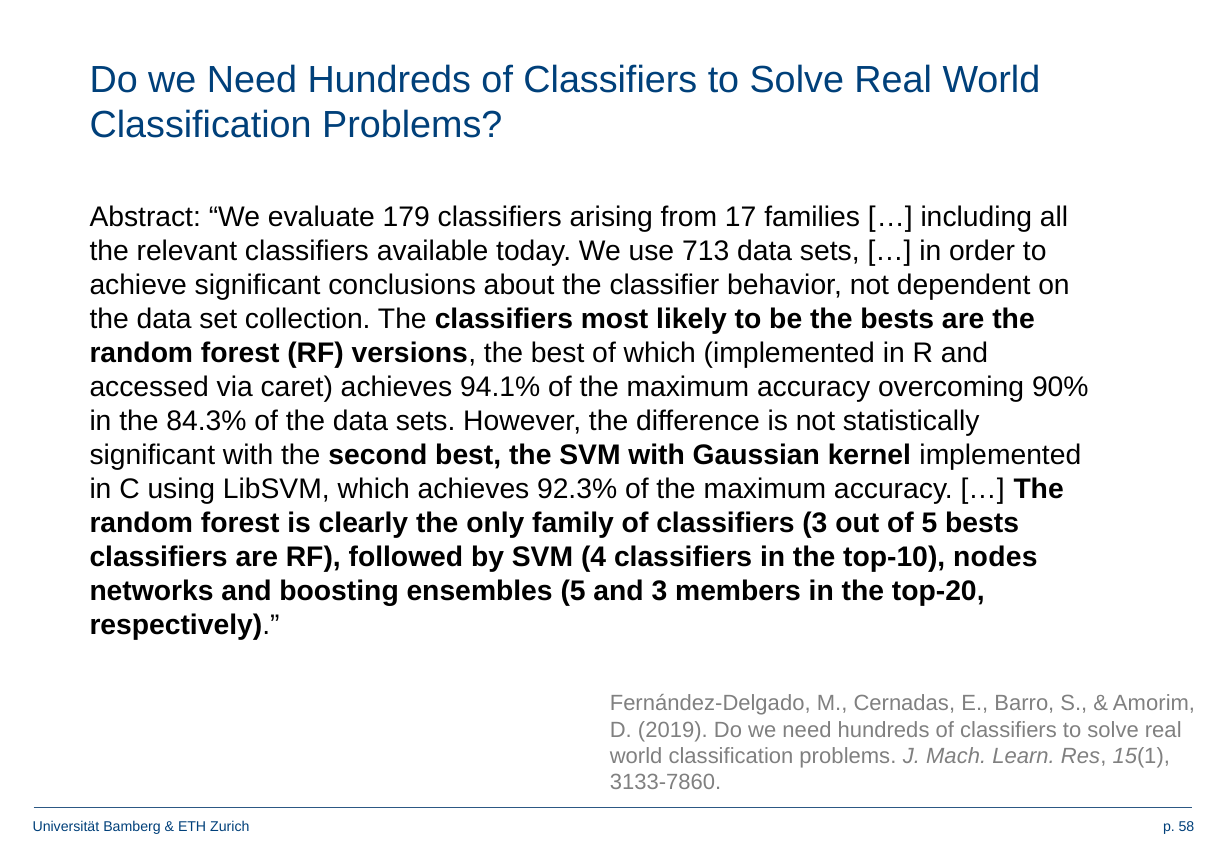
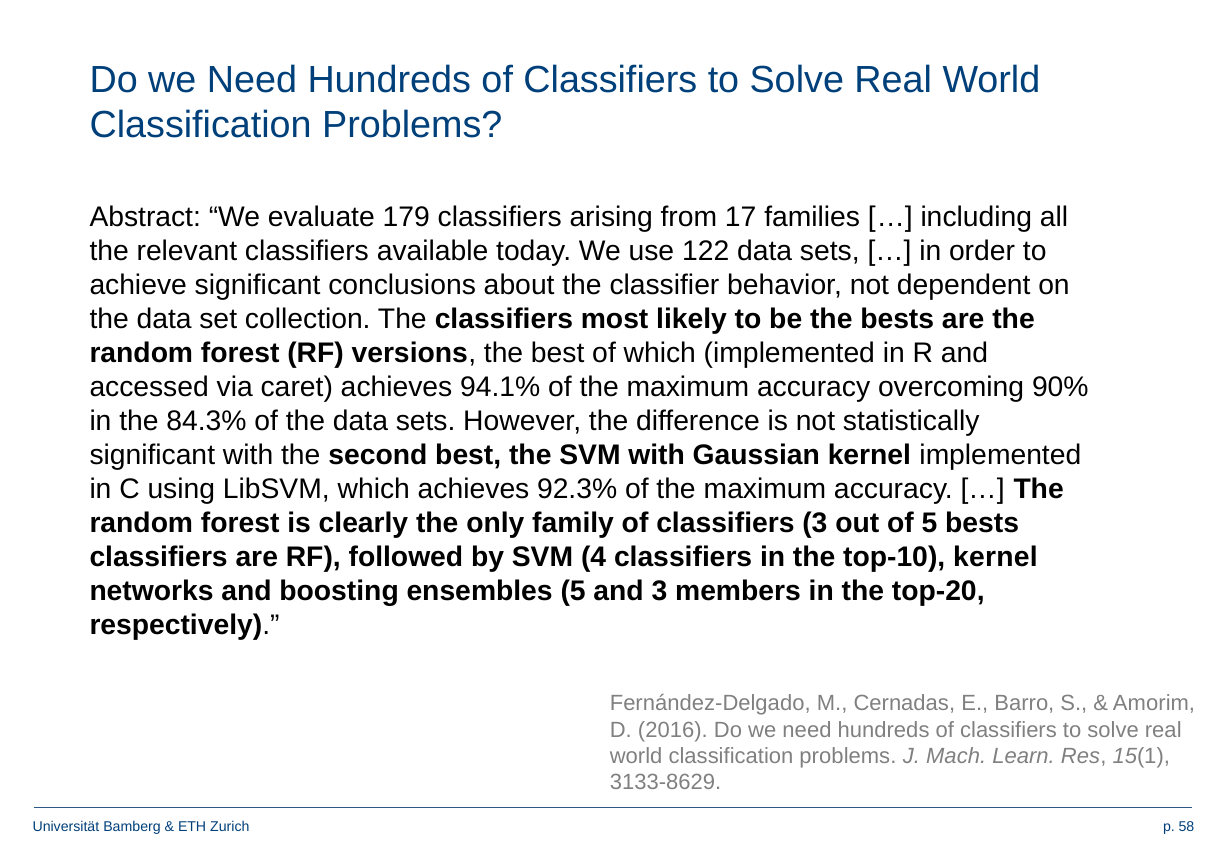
713: 713 -> 122
top-10 nodes: nodes -> kernel
2019: 2019 -> 2016
3133-7860: 3133-7860 -> 3133-8629
